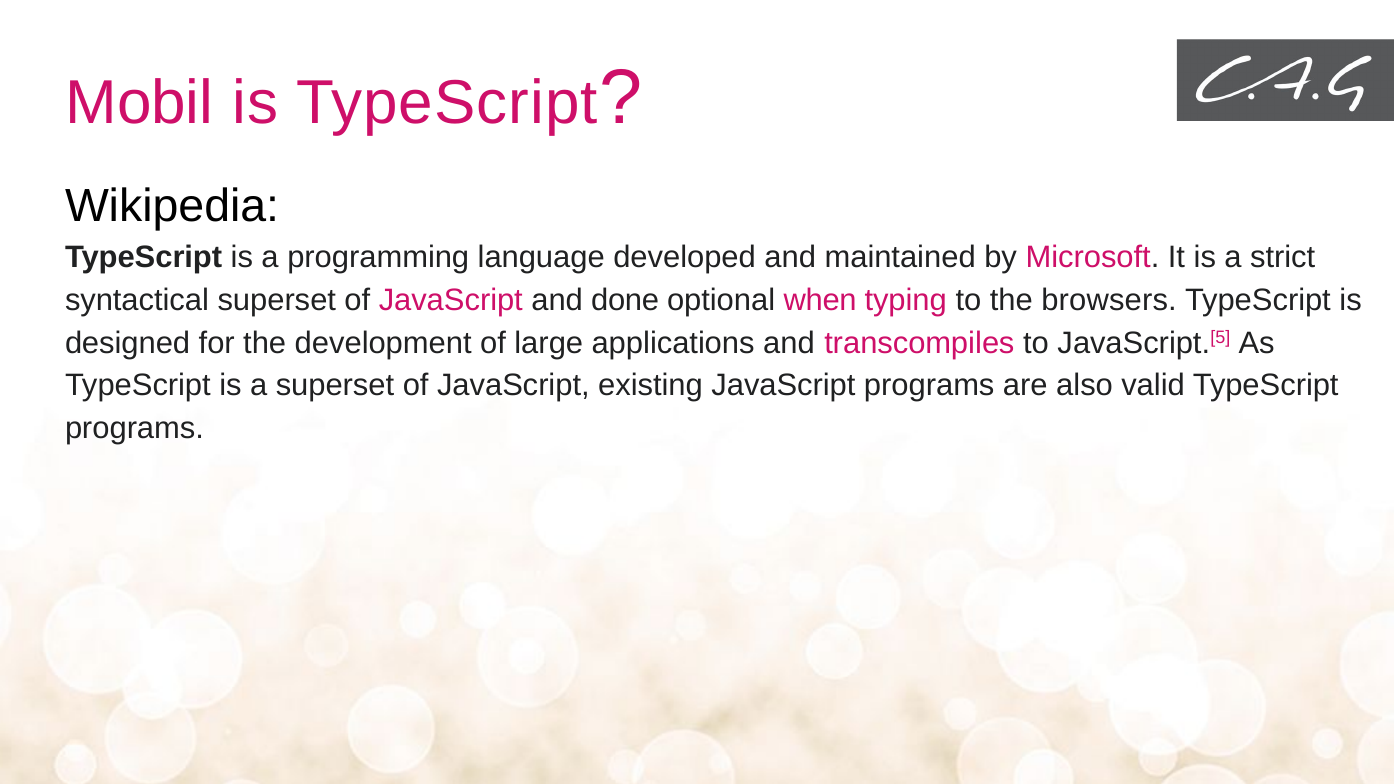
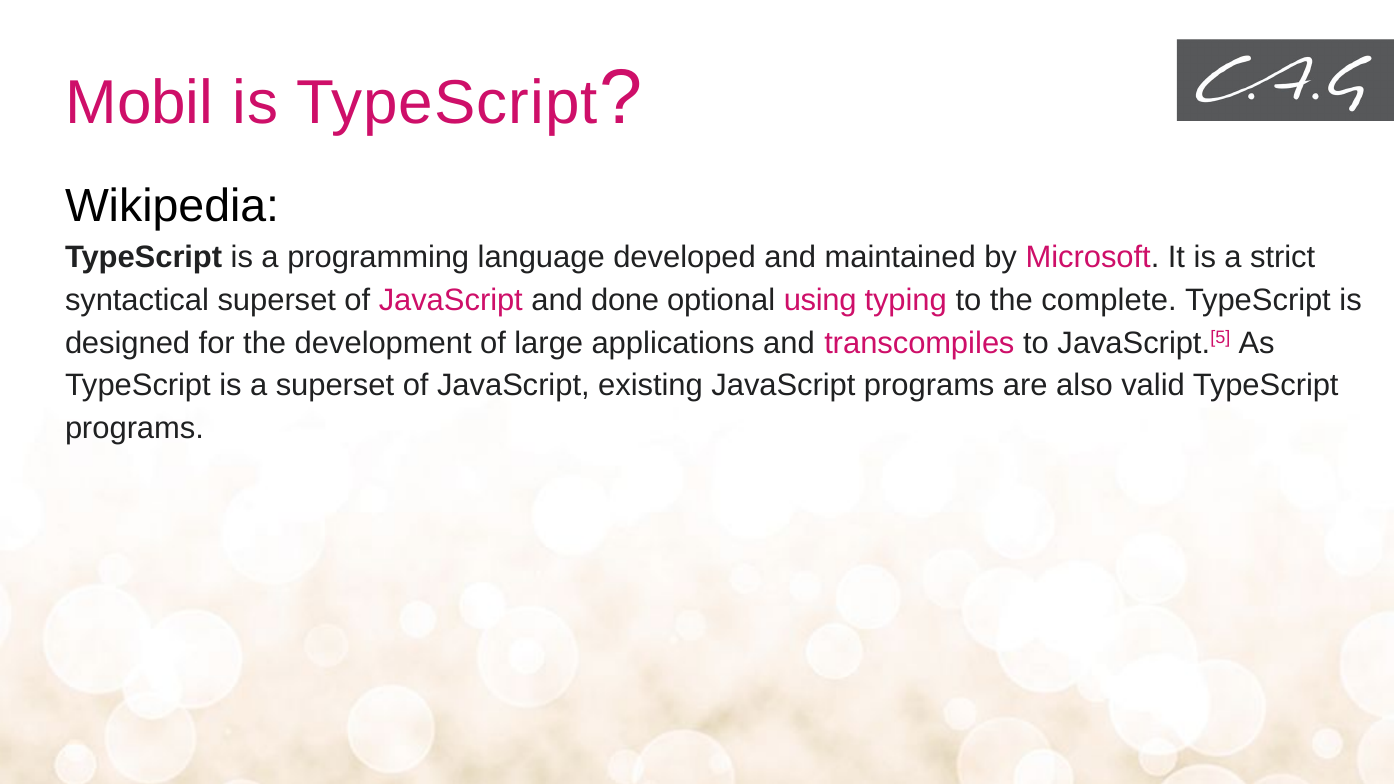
when: when -> using
browsers: browsers -> complete
